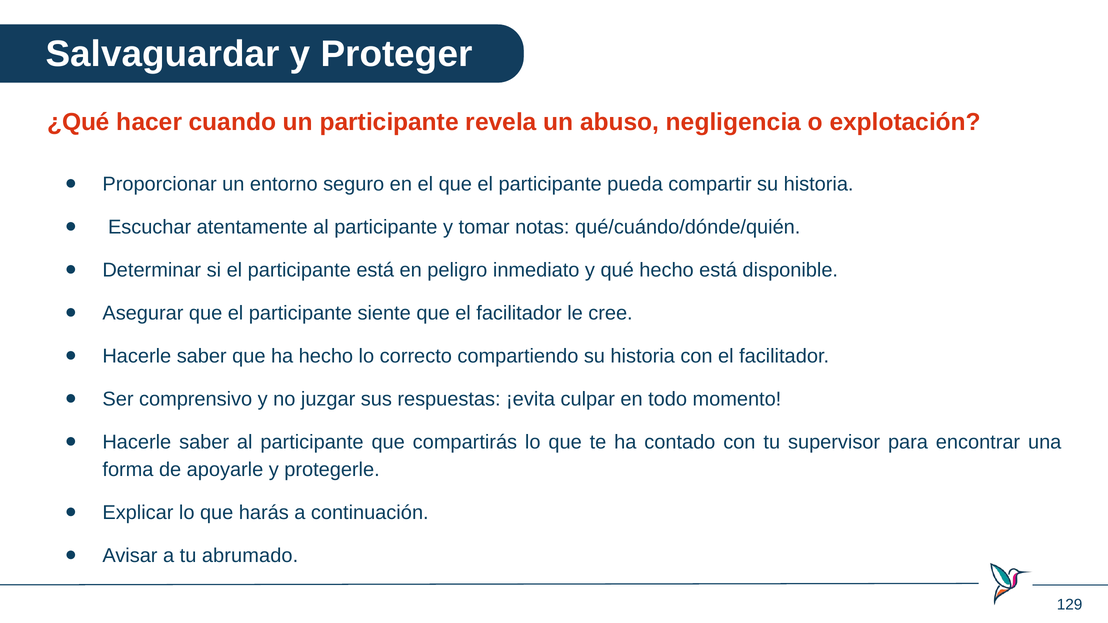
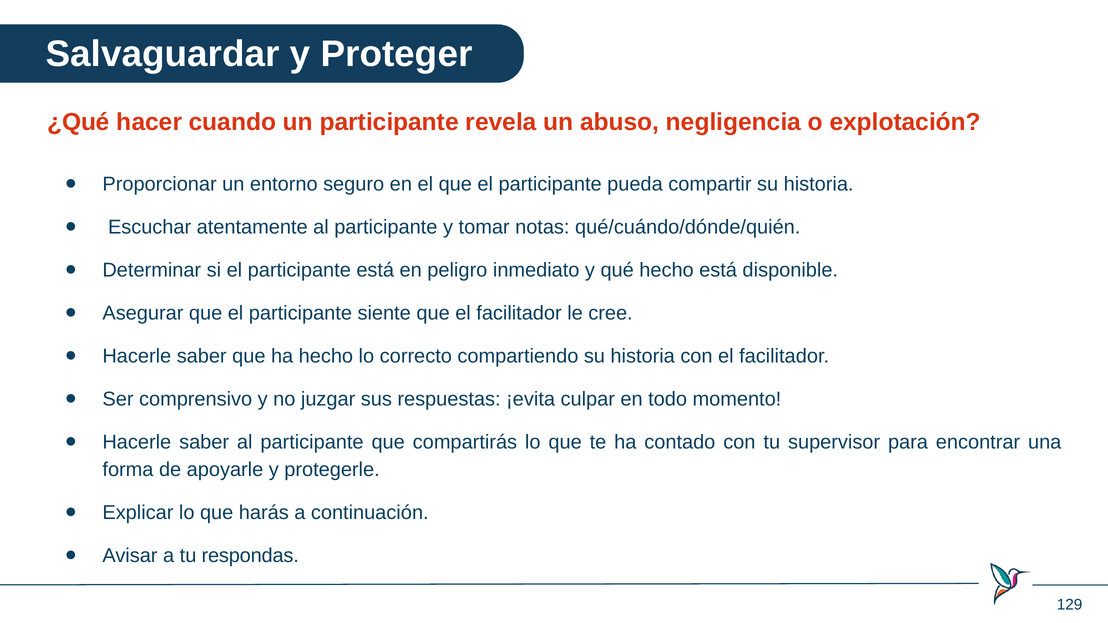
abrumado: abrumado -> respondas
